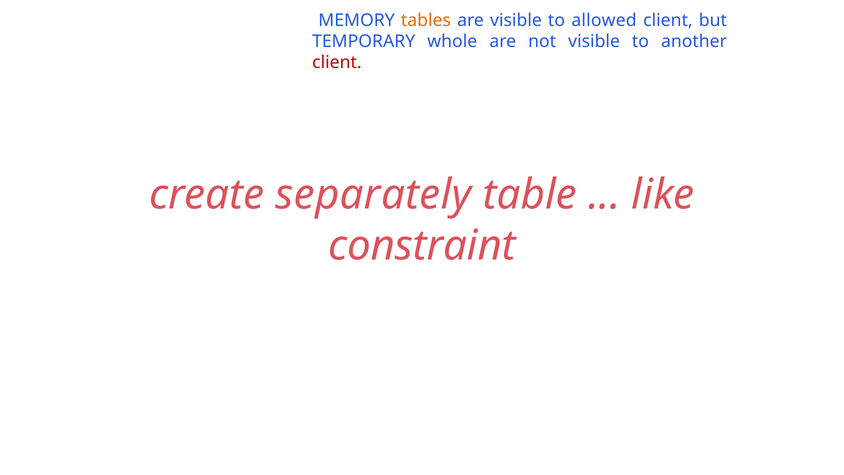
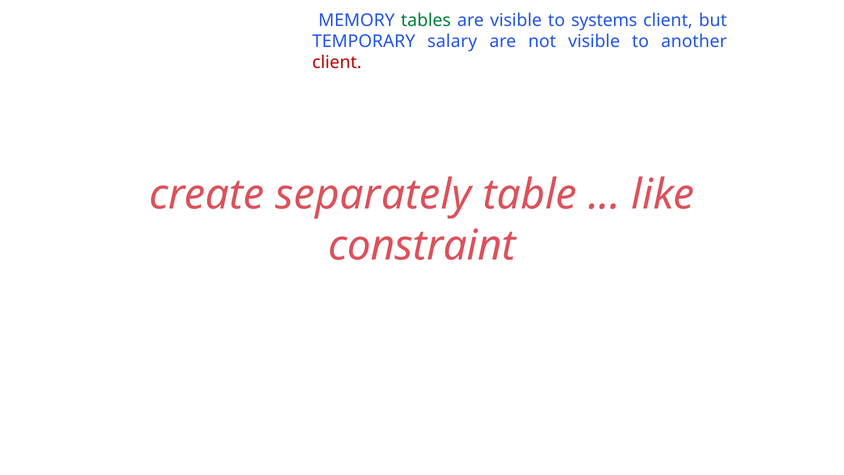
tables colour: orange -> green
allowed: allowed -> systems
whole: whole -> salary
